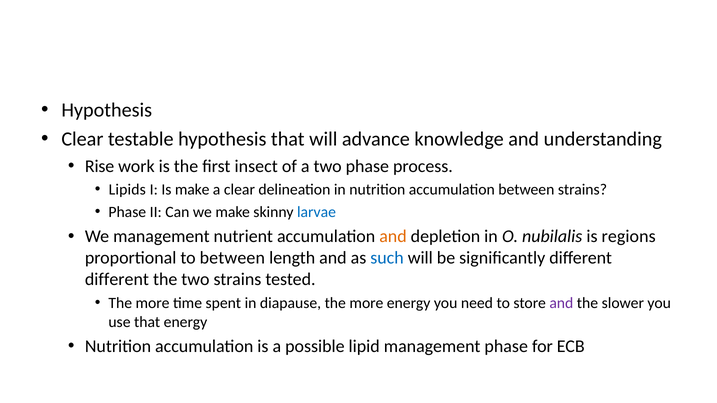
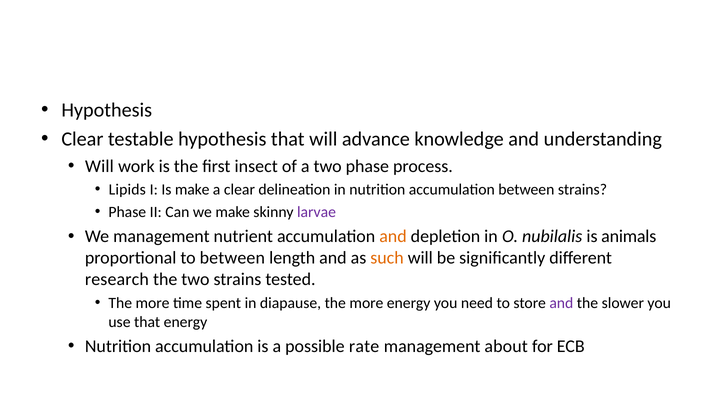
Rise at (100, 166): Rise -> Will
larvae colour: blue -> purple
regions: regions -> animals
such colour: blue -> orange
different at (117, 280): different -> research
lipid: lipid -> rate
management phase: phase -> about
